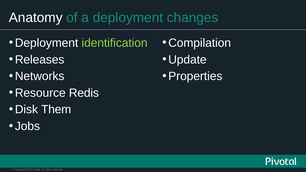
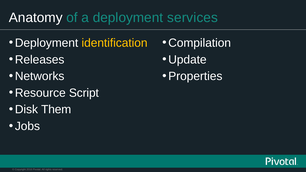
changes: changes -> services
identification colour: light green -> yellow
Redis: Redis -> Script
